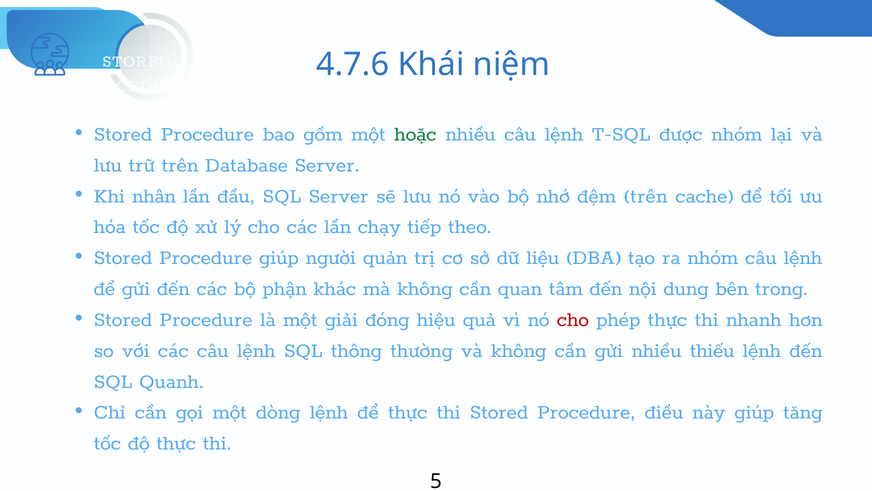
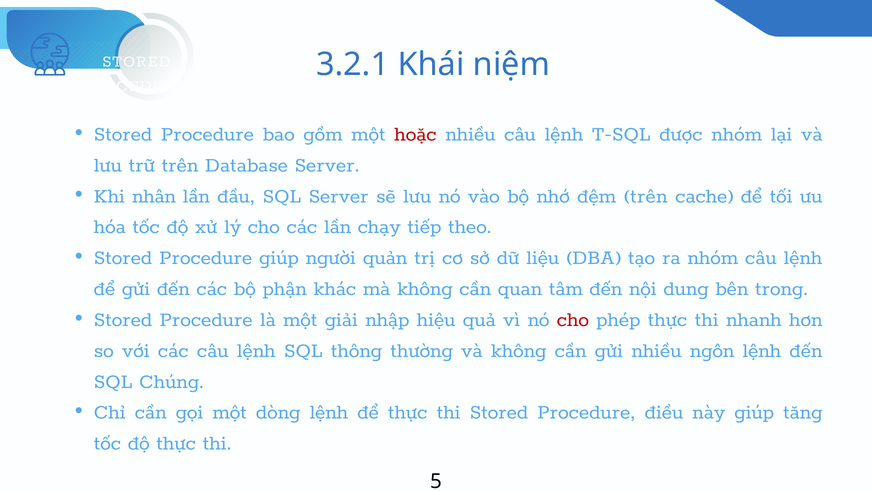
4.7.6: 4.7.6 -> 3.2.1
hoặc colour: green -> red
đóng: đóng -> nhập
thiếu: thiếu -> ngôn
Quanh: Quanh -> Chúng
